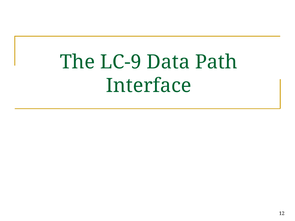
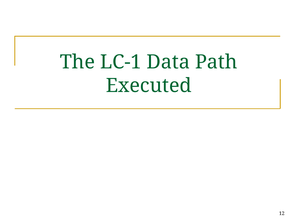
LC-9: LC-9 -> LC-1
Interface: Interface -> Executed
